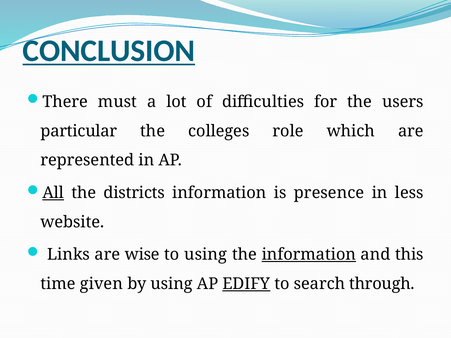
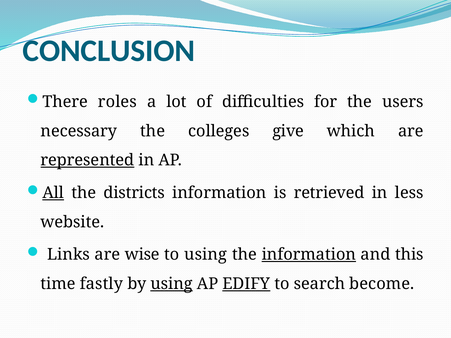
CONCLUSION underline: present -> none
must: must -> roles
particular: particular -> necessary
role: role -> give
represented underline: none -> present
presence: presence -> retrieved
given: given -> fastly
using at (172, 284) underline: none -> present
through: through -> become
